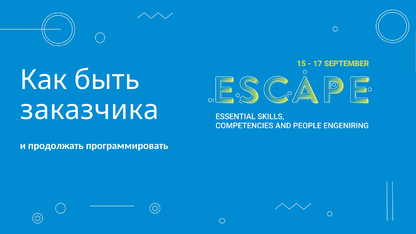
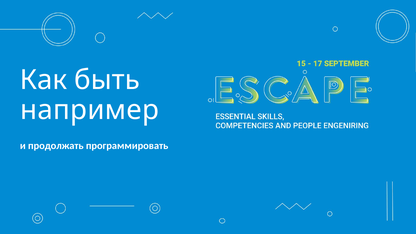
заказчика: заказчика -> например
